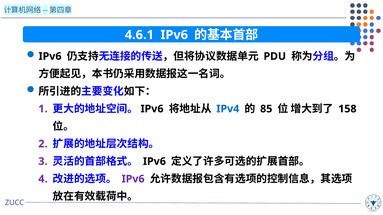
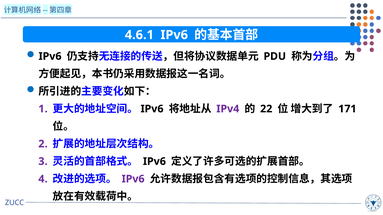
IPv4 colour: blue -> purple
85: 85 -> 22
158: 158 -> 171
